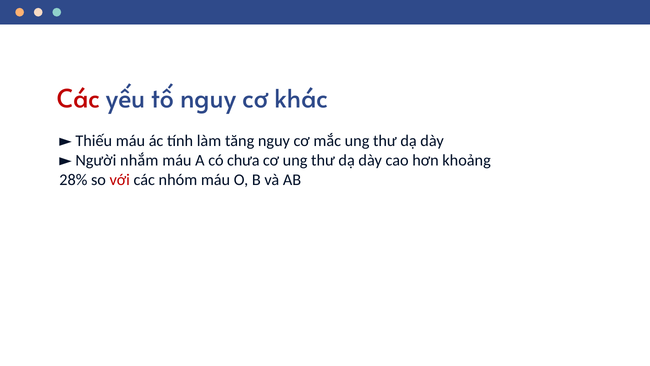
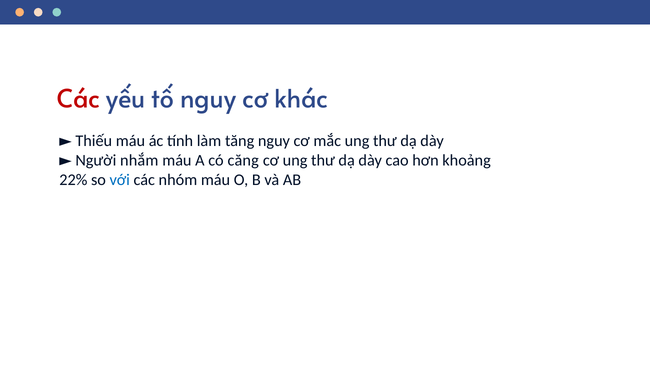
chưa: chưa -> căng
28%: 28% -> 22%
với colour: red -> blue
